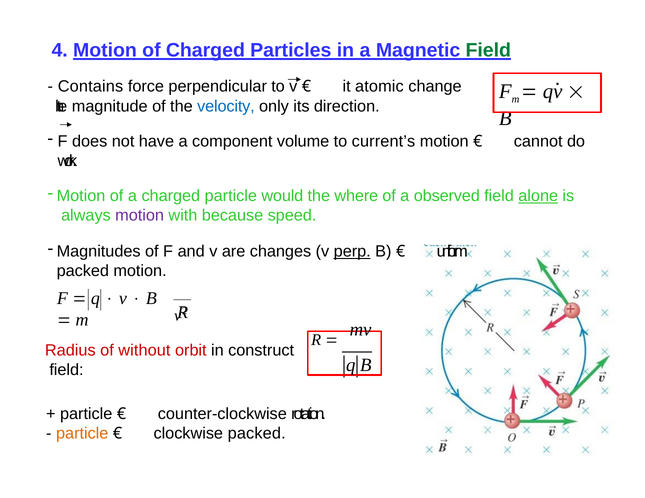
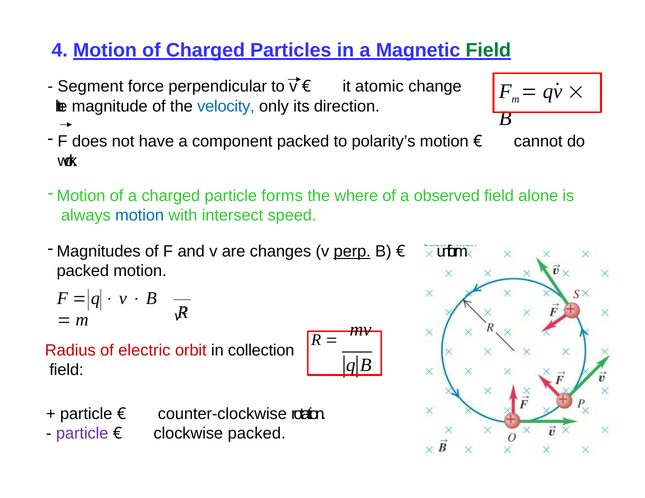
Contains: Contains -> Segment
component volume: volume -> packed
current’s: current’s -> polarity’s
would: would -> forms
alone underline: present -> none
motion at (140, 216) colour: purple -> blue
because: because -> intersect
without: without -> electric
construct: construct -> collection
particle at (82, 434) colour: orange -> purple
